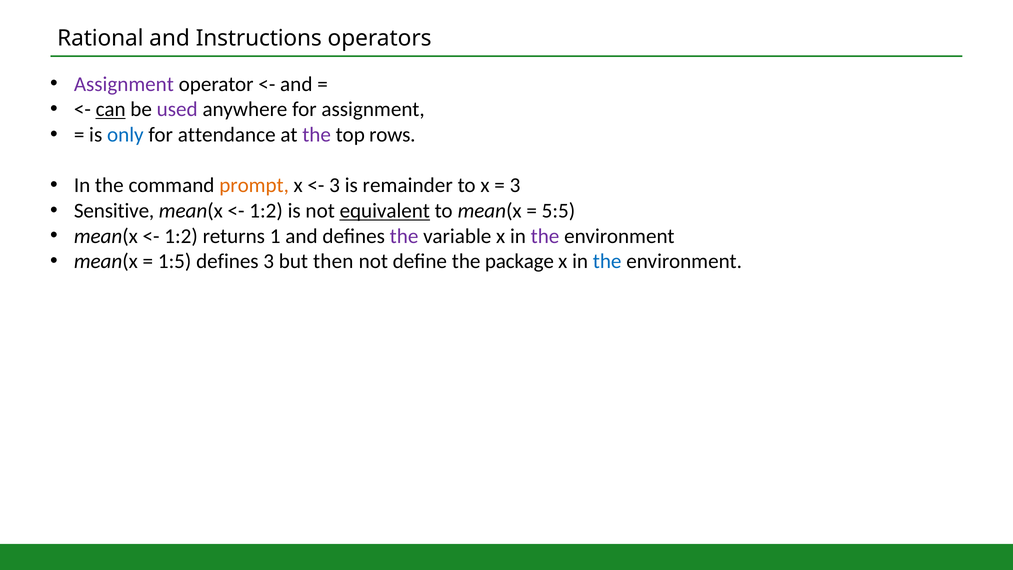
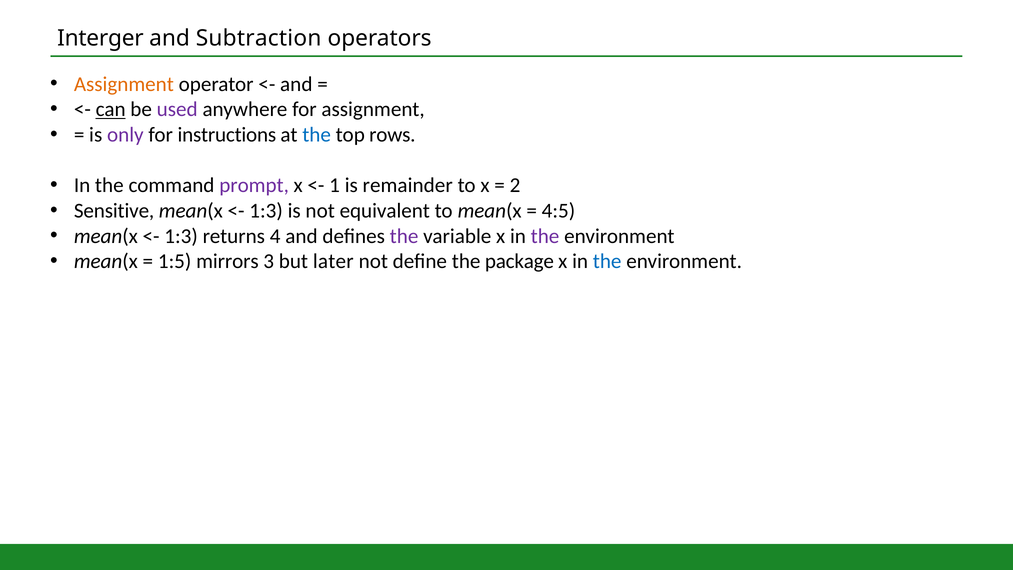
Rational: Rational -> Interger
Instructions: Instructions -> Subtraction
Assignment at (124, 84) colour: purple -> orange
only colour: blue -> purple
attendance: attendance -> instructions
the at (317, 135) colour: purple -> blue
prompt colour: orange -> purple
3 at (335, 185): 3 -> 1
3 at (515, 185): 3 -> 2
1:2 at (266, 211): 1:2 -> 1:3
equivalent underline: present -> none
5:5: 5:5 -> 4:5
1:2 at (181, 236): 1:2 -> 1:3
1: 1 -> 4
1:5 defines: defines -> mirrors
then: then -> later
